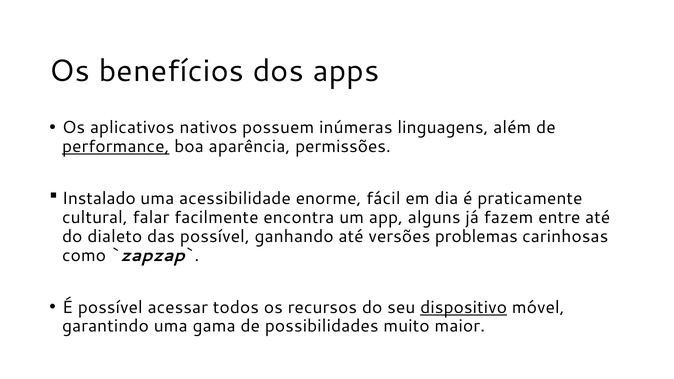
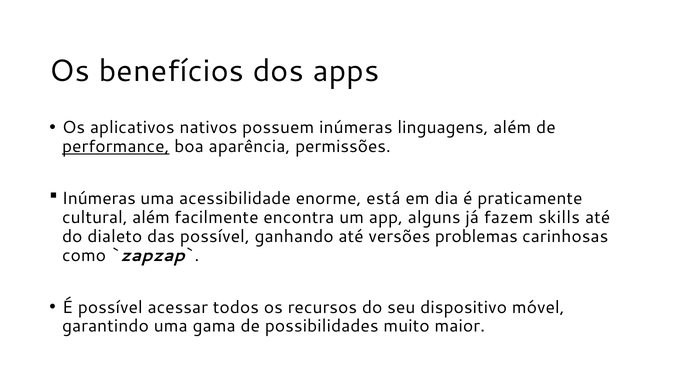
Instalado at (99, 199): Instalado -> Inúmeras
fácil: fácil -> está
cultural falar: falar -> além
entre: entre -> skills
dispositivo underline: present -> none
